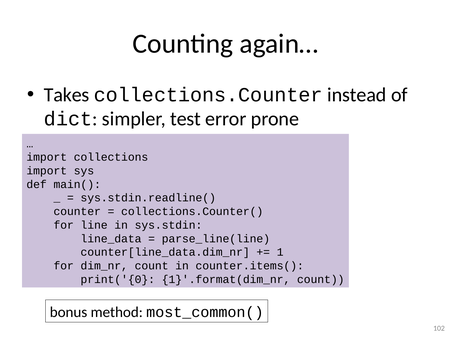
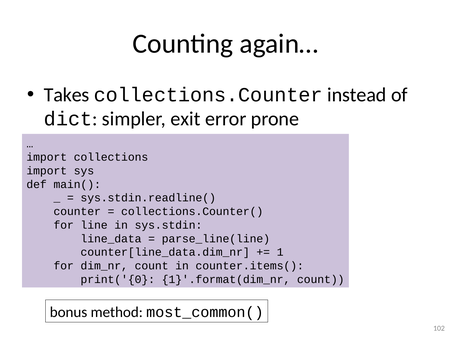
test: test -> exit
